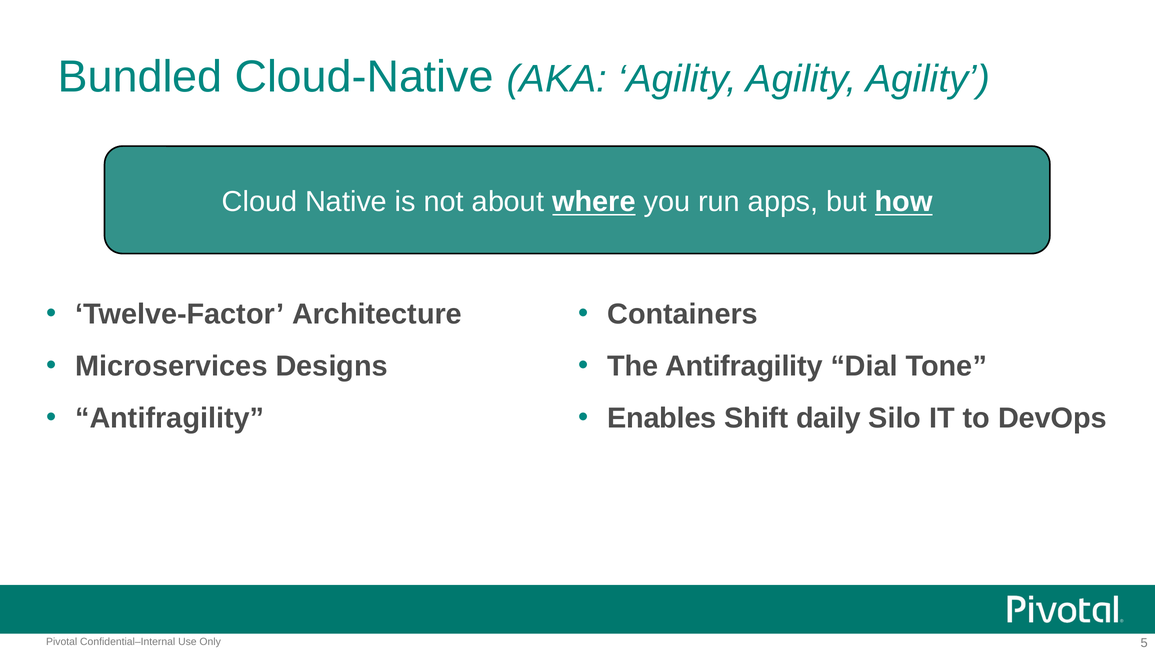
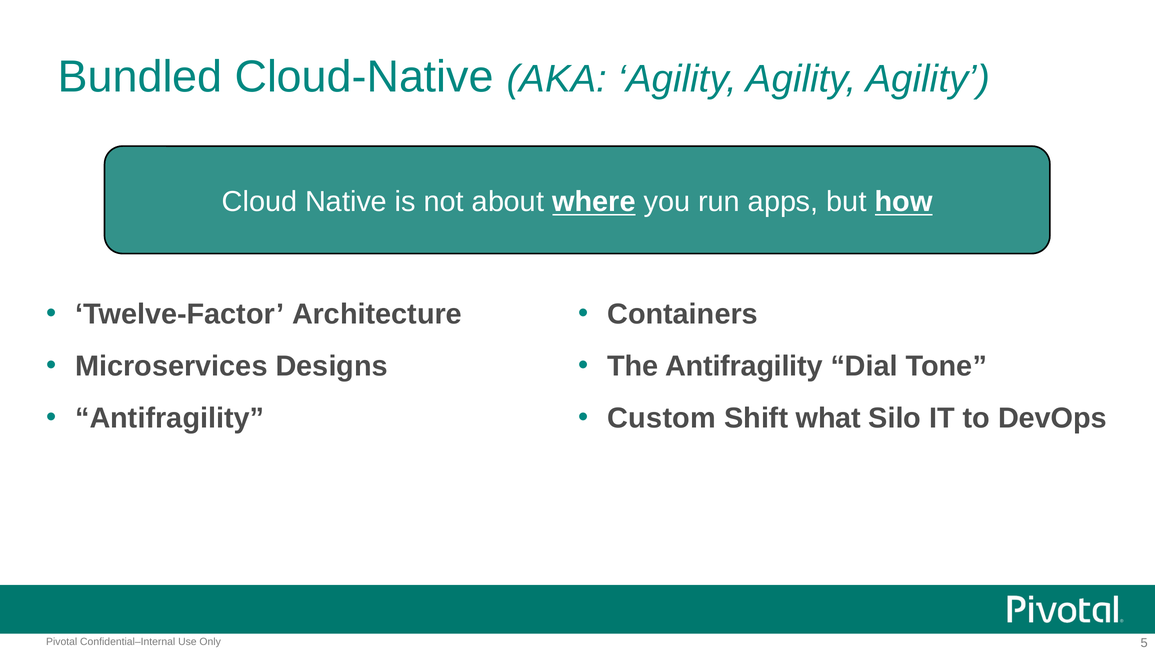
Enables: Enables -> Custom
daily: daily -> what
